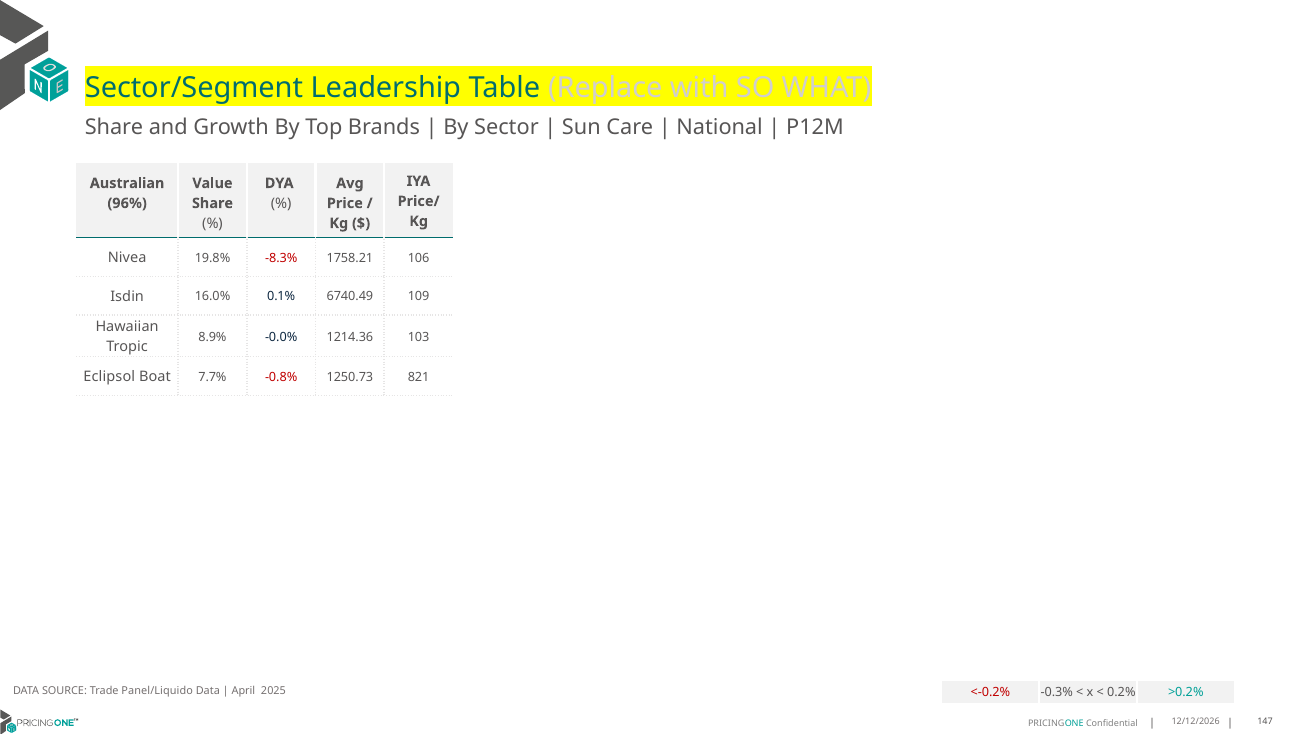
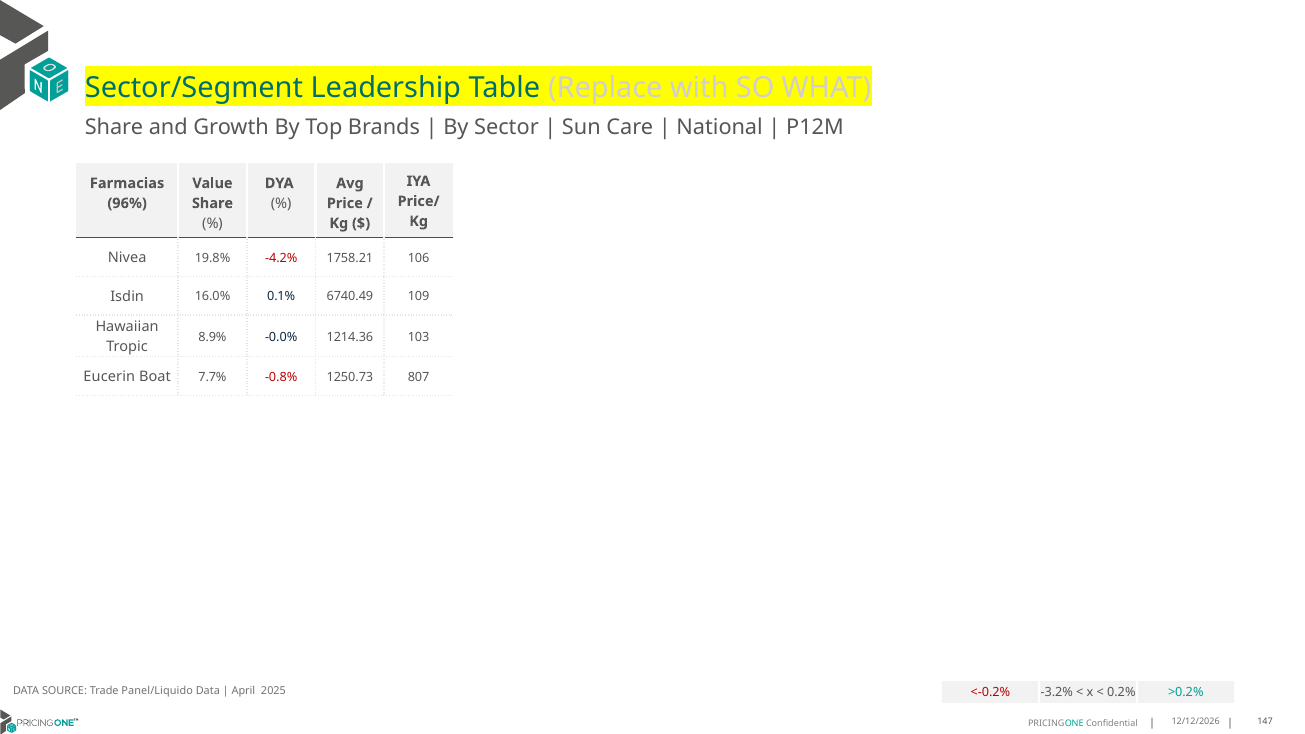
Australian: Australian -> Farmacias
-8.3%: -8.3% -> -4.2%
Eclipsol: Eclipsol -> Eucerin
821: 821 -> 807
-0.3%: -0.3% -> -3.2%
